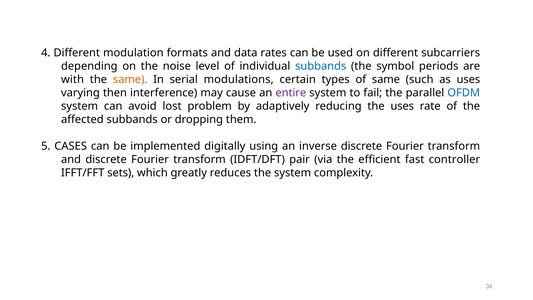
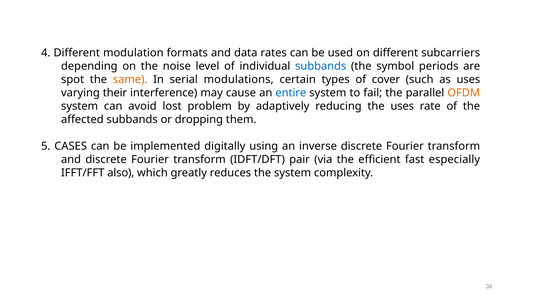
with: with -> spot
of same: same -> cover
then: then -> their
entire colour: purple -> blue
OFDM colour: blue -> orange
controller: controller -> especially
sets: sets -> also
